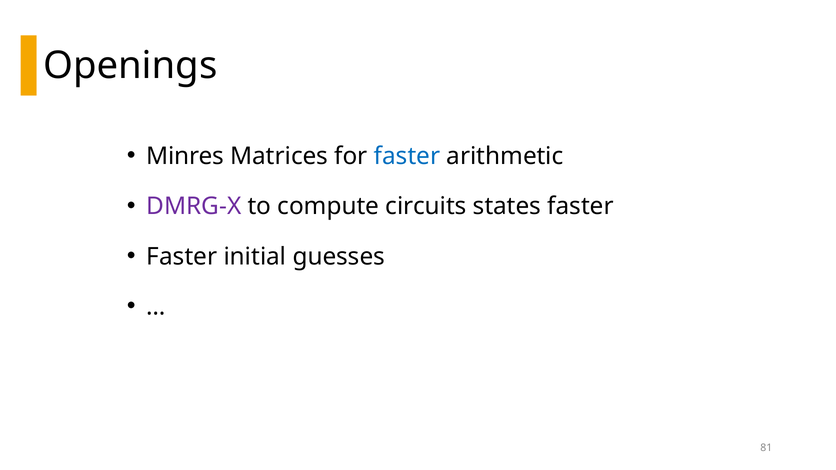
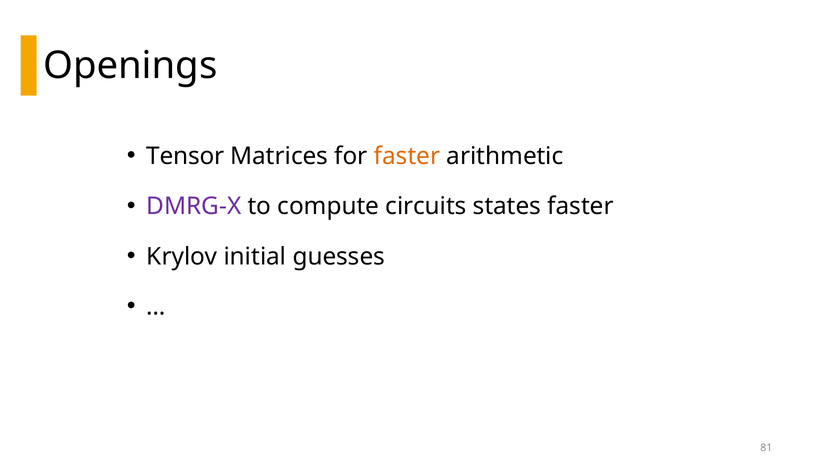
Minres: Minres -> Tensor
faster at (407, 156) colour: blue -> orange
Faster at (182, 257): Faster -> Krylov
